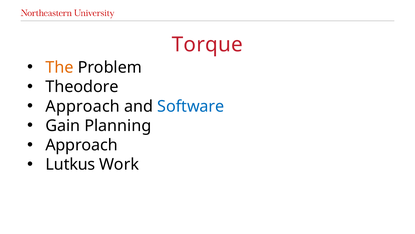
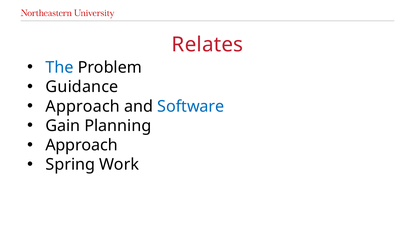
Torque: Torque -> Relates
The colour: orange -> blue
Theodore: Theodore -> Guidance
Lutkus: Lutkus -> Spring
